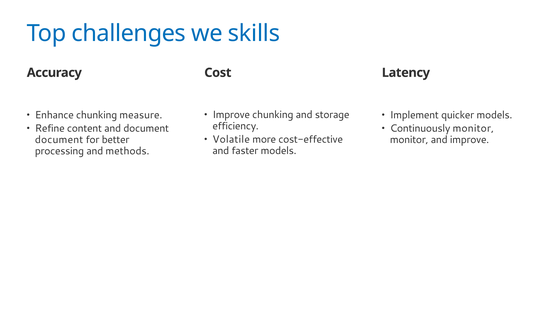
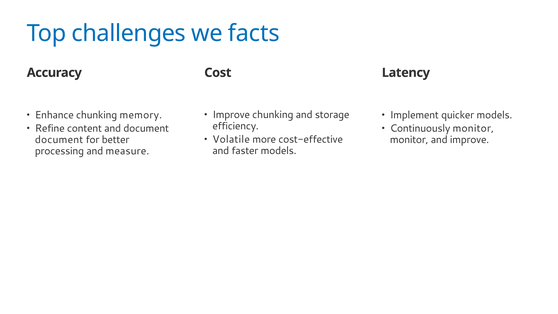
skills: skills -> facts
measure: measure -> memory
methods: methods -> measure
